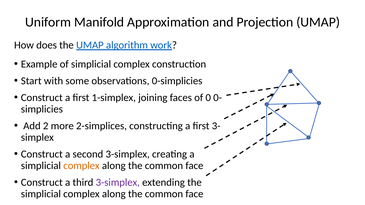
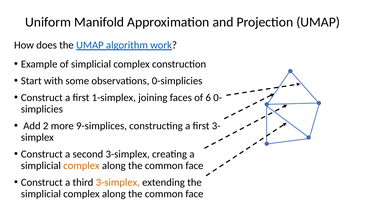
0: 0 -> 6
2-simplices: 2-simplices -> 9-simplices
3-simplex at (118, 183) colour: purple -> orange
